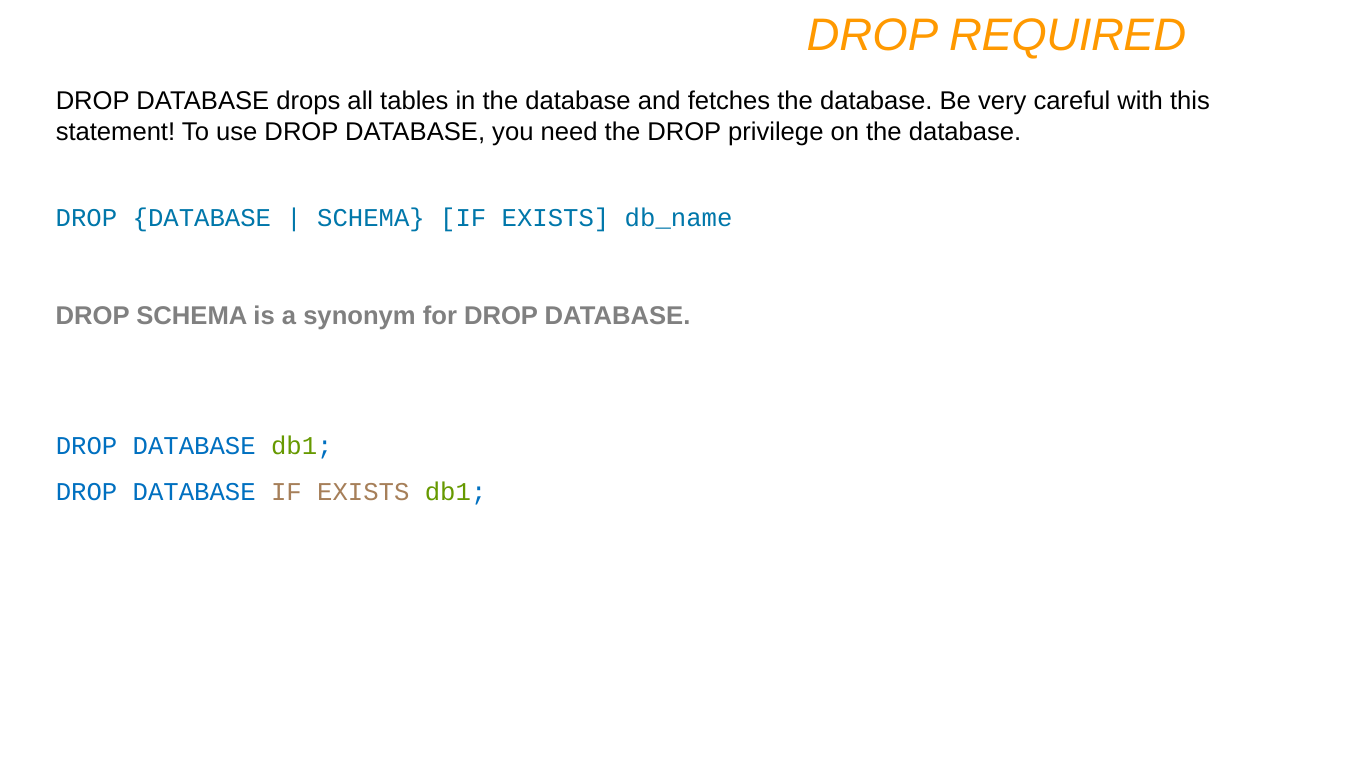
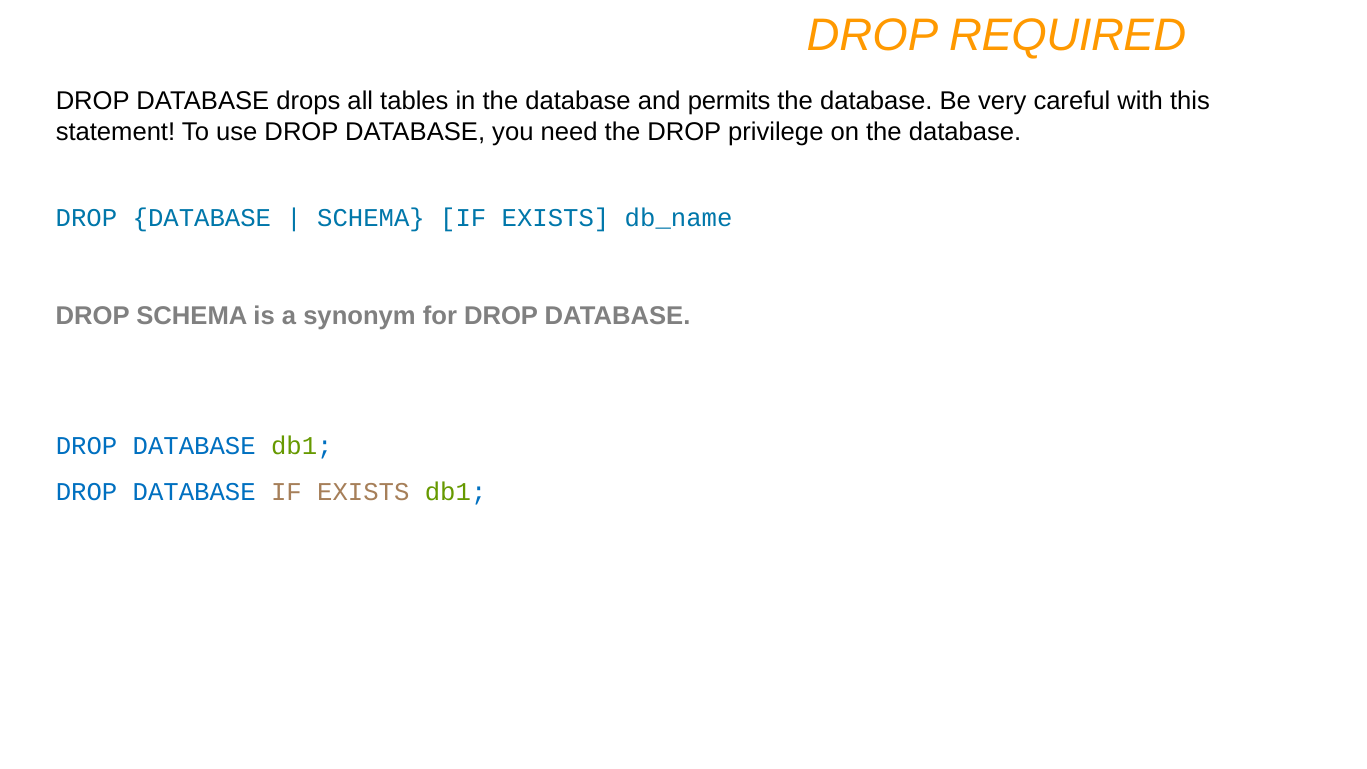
fetches: fetches -> permits
